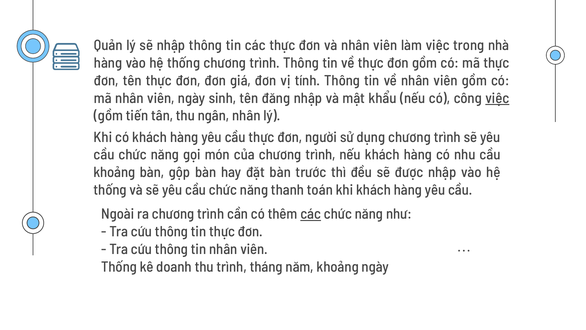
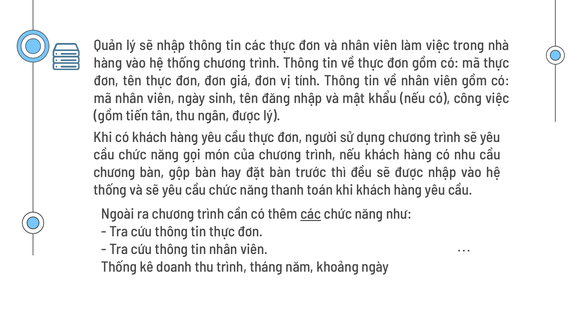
việc at (497, 98) underline: present -> none
ngân nhân: nhân -> được
khoảng at (114, 172): khoảng -> chương
